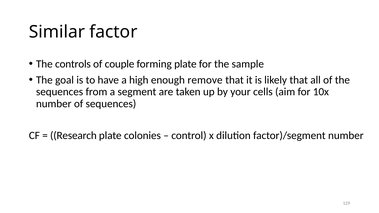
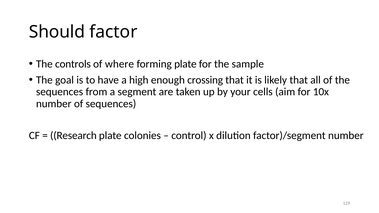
Similar: Similar -> Should
couple: couple -> where
remove: remove -> crossing
